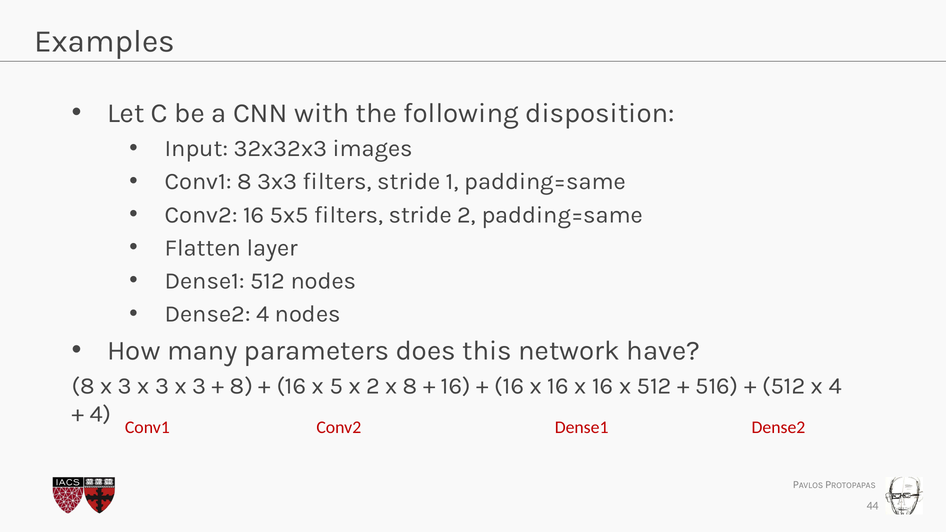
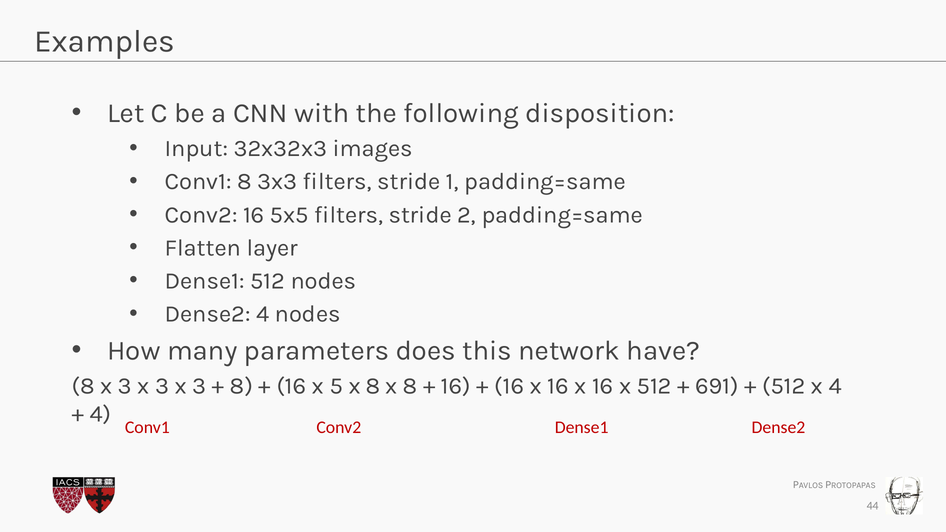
5 x 2: 2 -> 8
516: 516 -> 691
